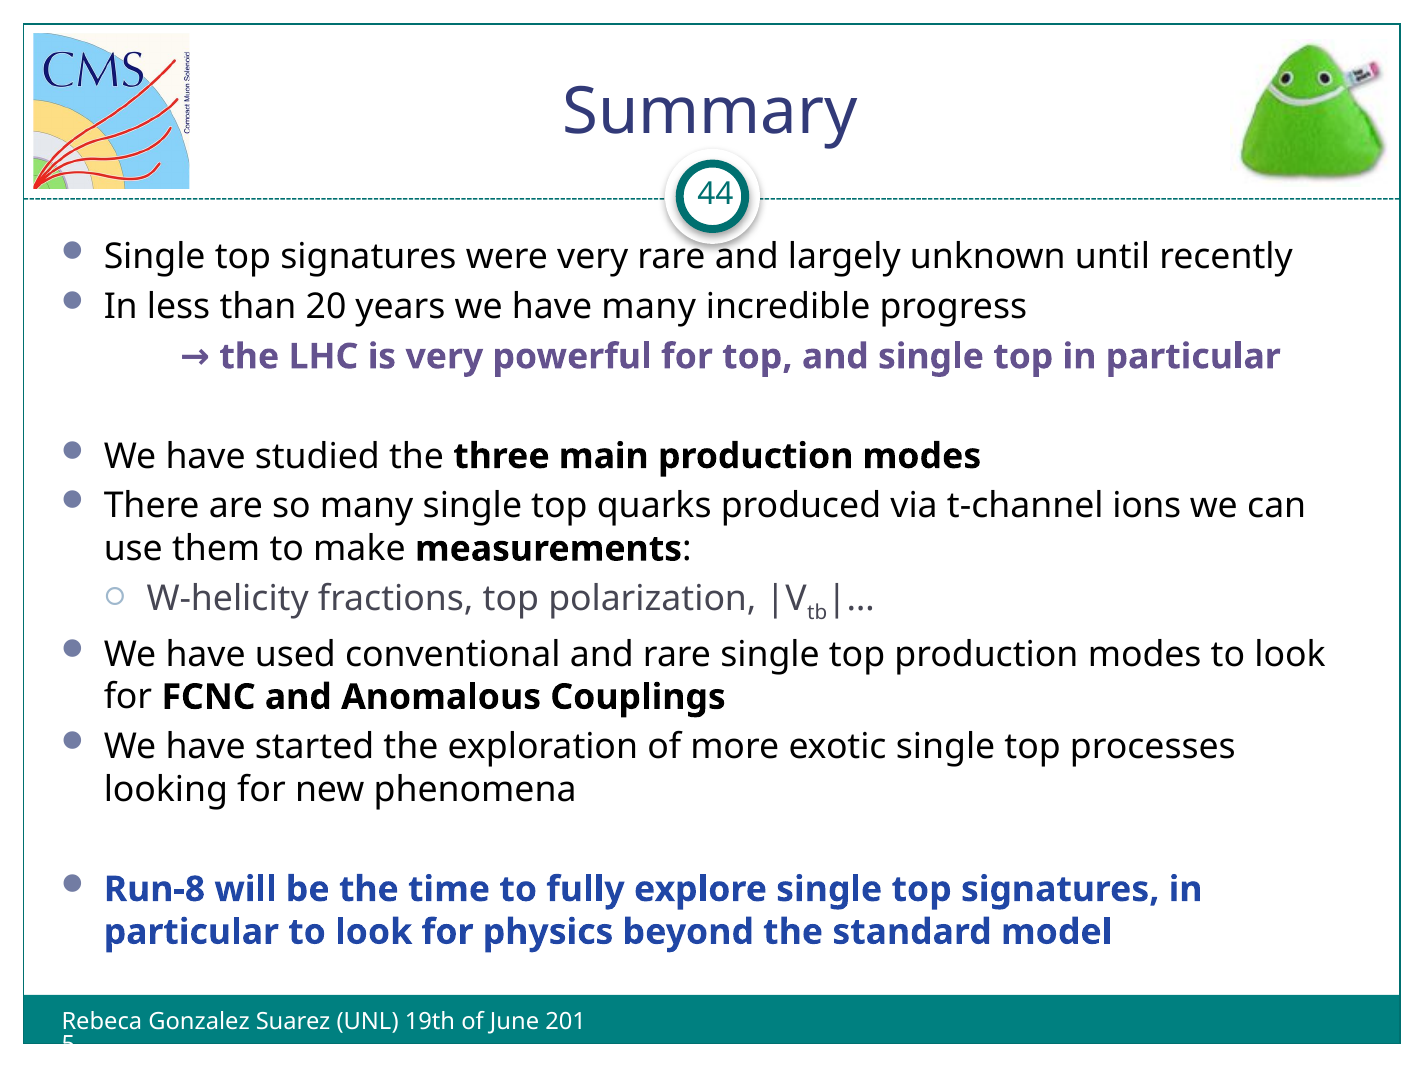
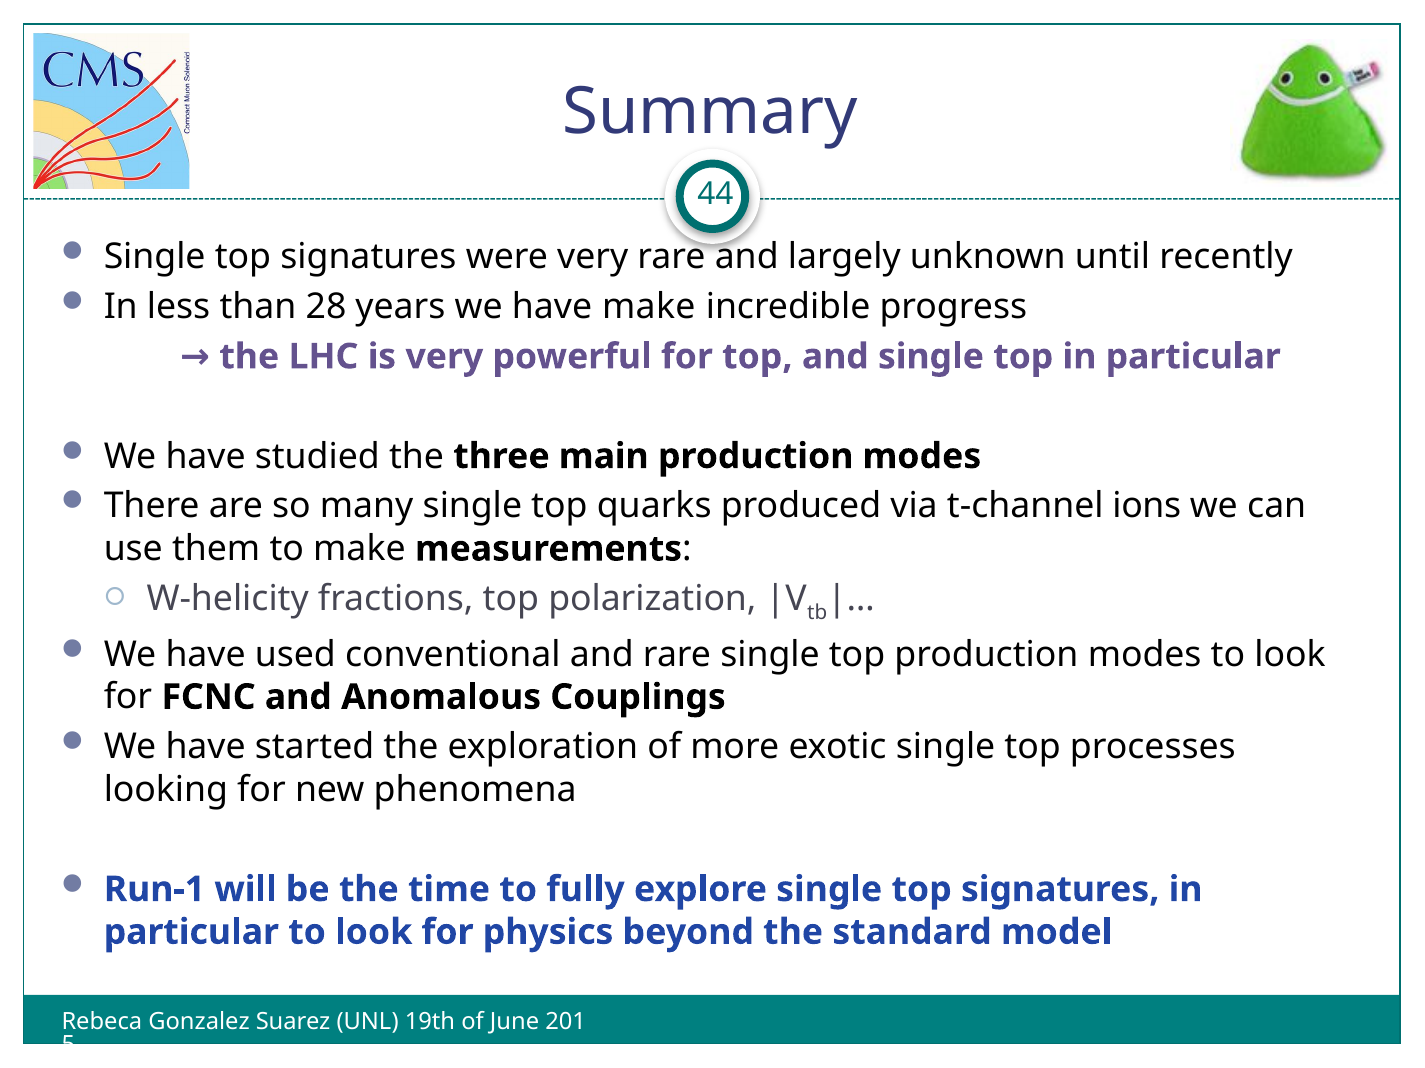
20: 20 -> 28
have many: many -> make
Run-8: Run-8 -> Run-1
